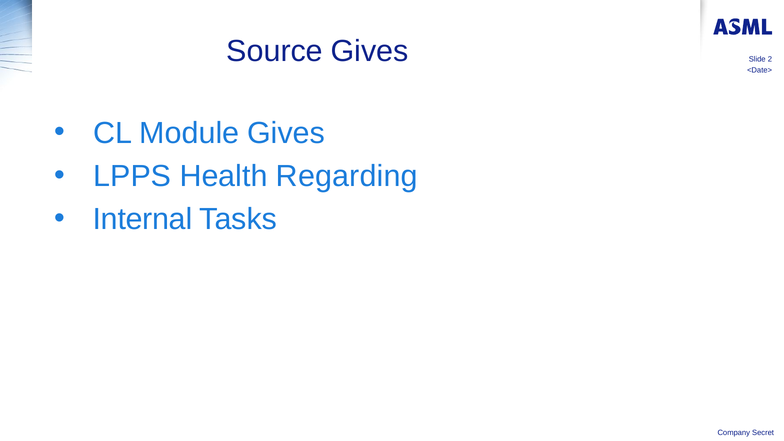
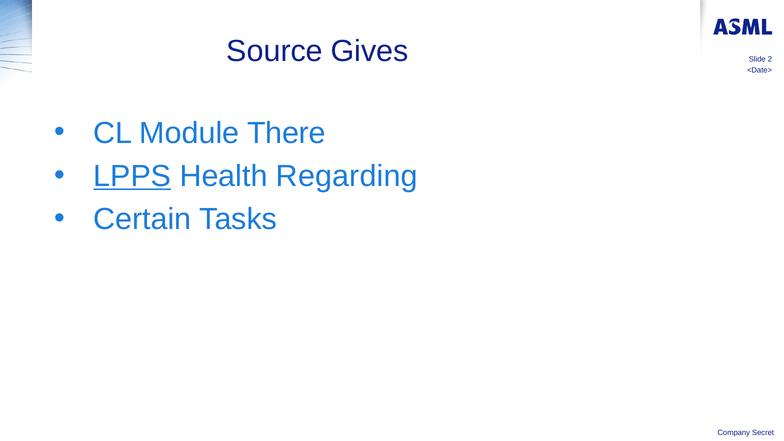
Module Gives: Gives -> There
LPPS underline: none -> present
Internal: Internal -> Certain
